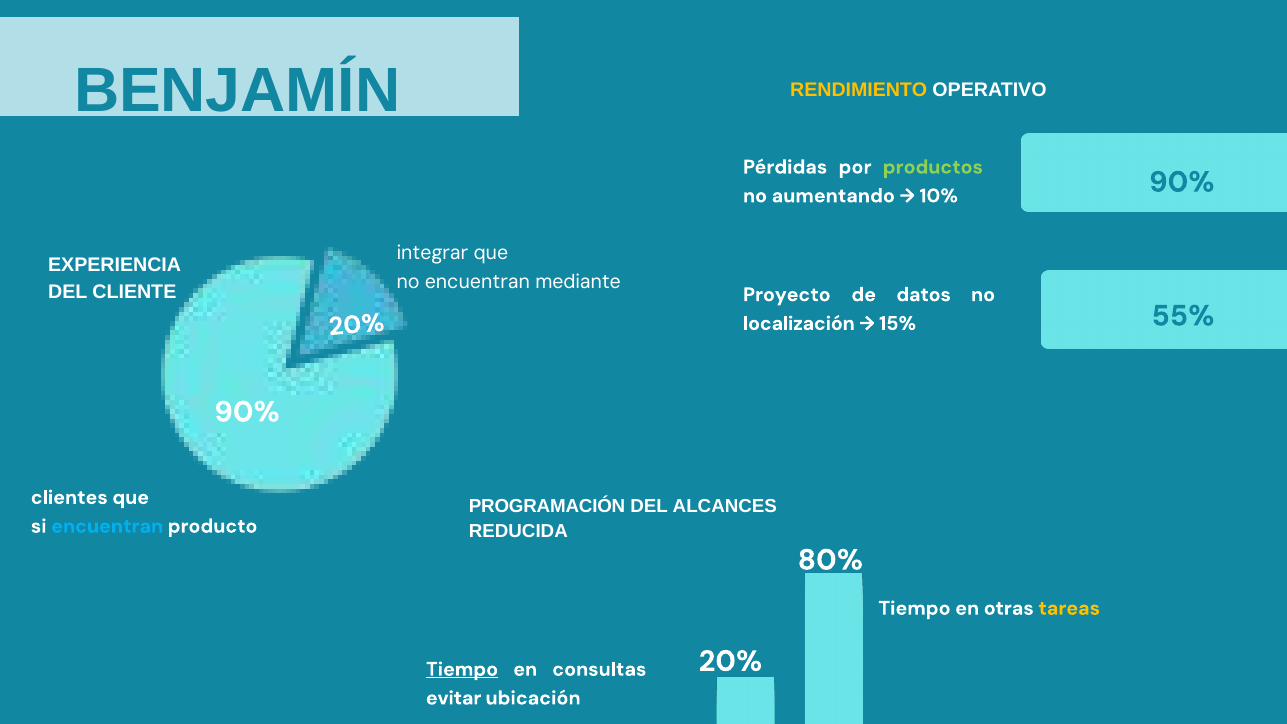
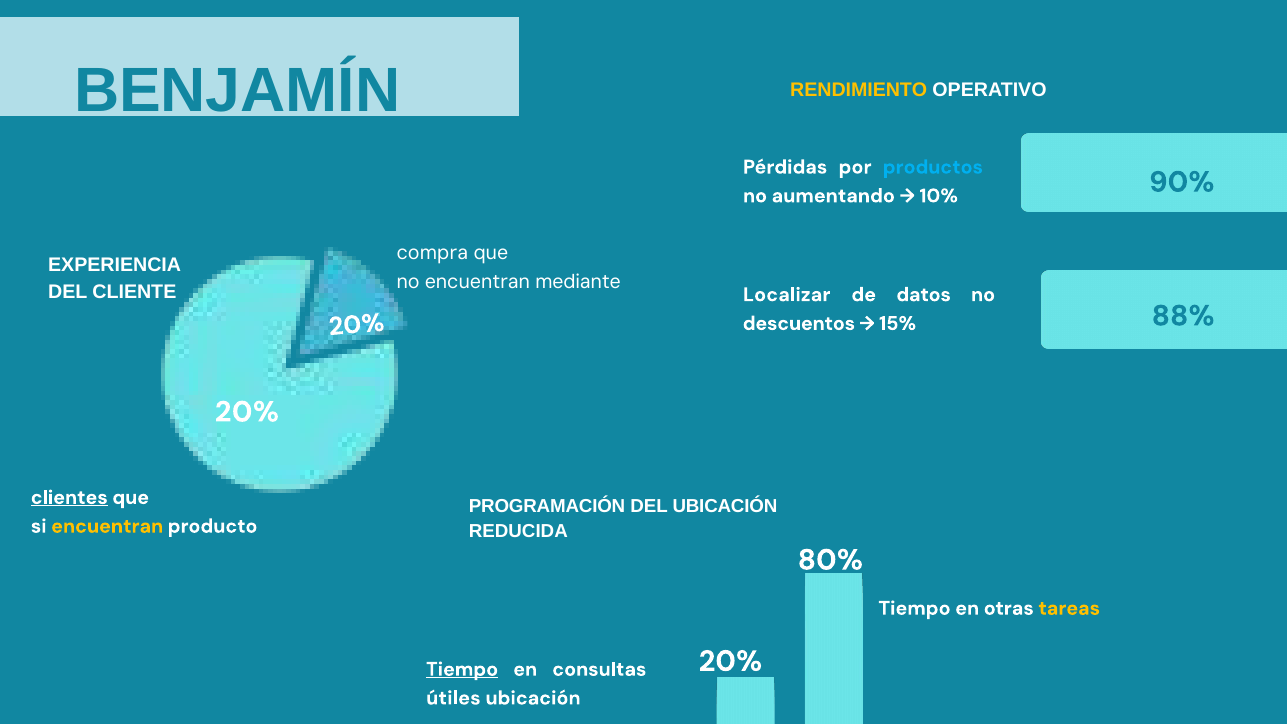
productos colour: light green -> light blue
integrar: integrar -> compra
Proyecto: Proyecto -> Localizar
55%: 55% -> 88%
localización: localización -> descuentos
90% at (247, 412): 90% -> 20%
clientes underline: none -> present
DEL ALCANCES: ALCANCES -> UBICACIÓN
encuentran at (107, 526) colour: light blue -> yellow
evitar: evitar -> útiles
